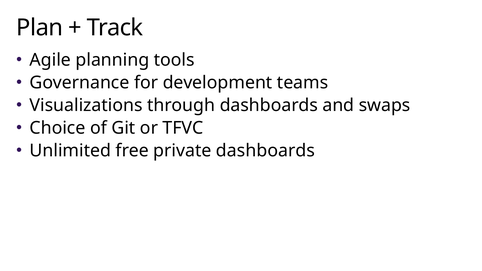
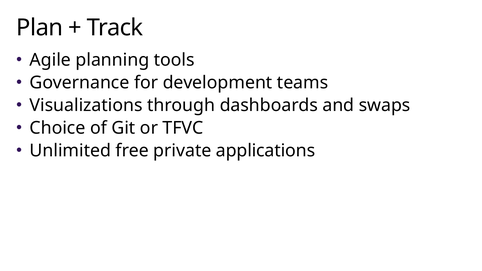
private dashboards: dashboards -> applications
